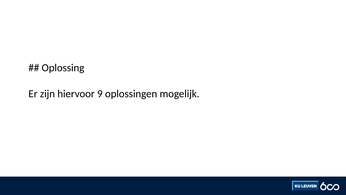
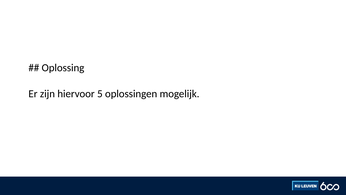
9: 9 -> 5
